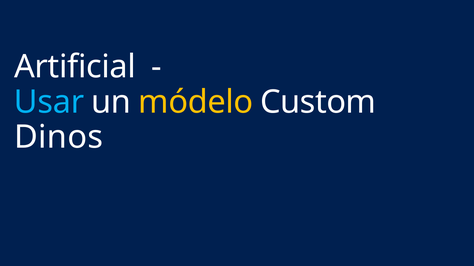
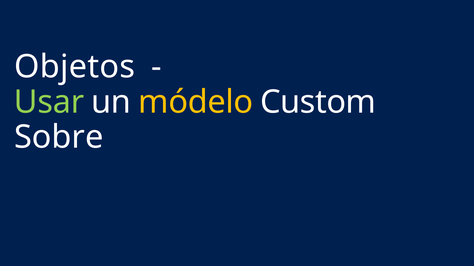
Artificial: Artificial -> Objetos
Usar colour: light blue -> light green
Dinos: Dinos -> Sobre
